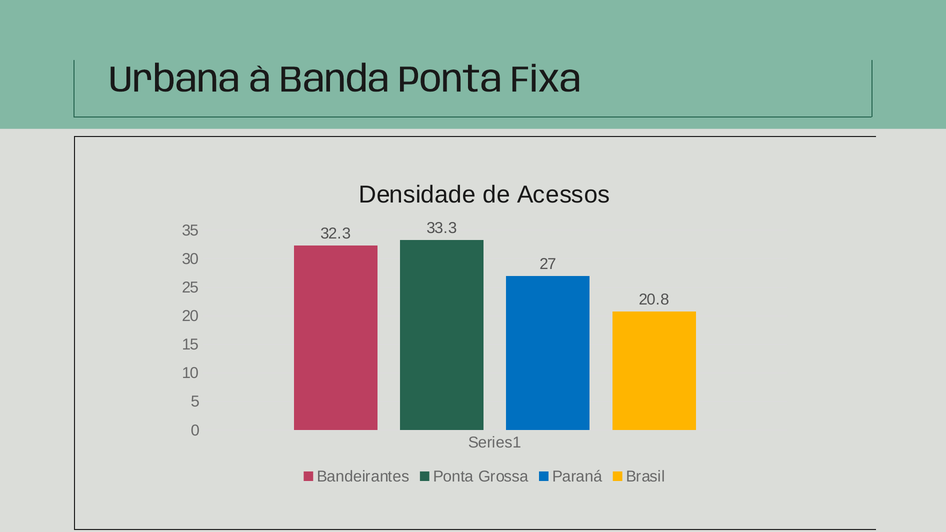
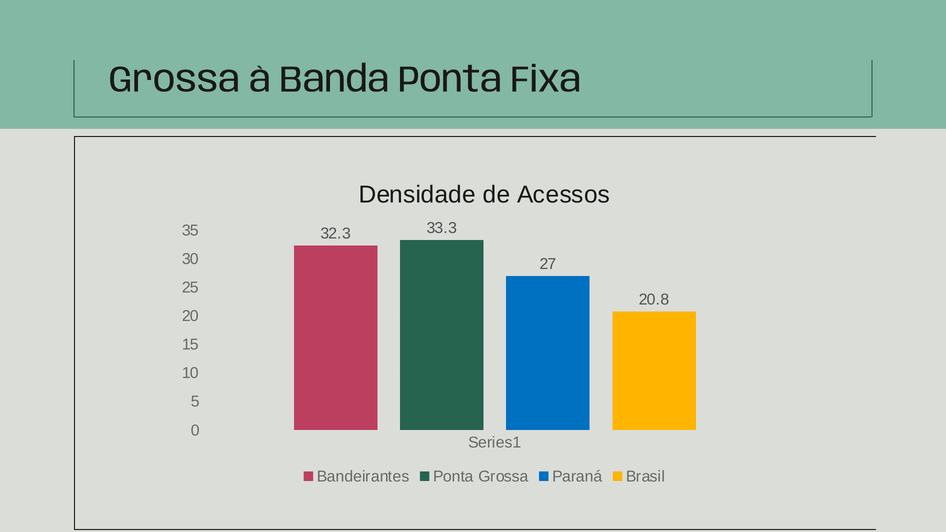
Urbana at (174, 79): Urbana -> Grossa
